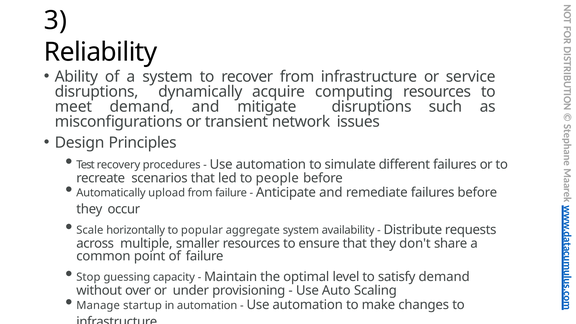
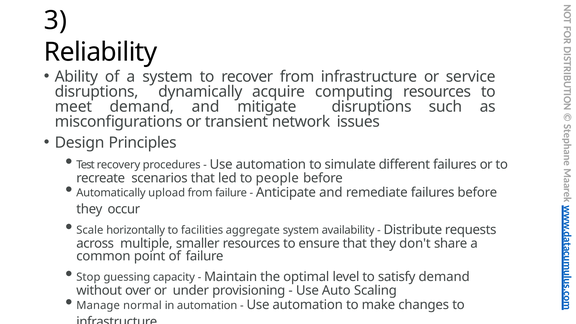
popular: popular -> facilities
startup: startup -> normal
